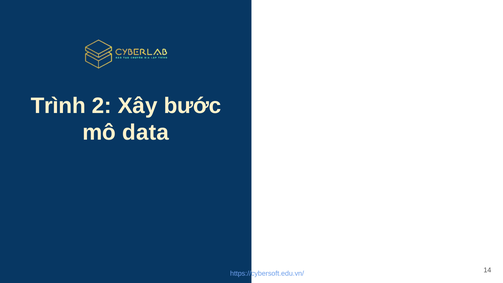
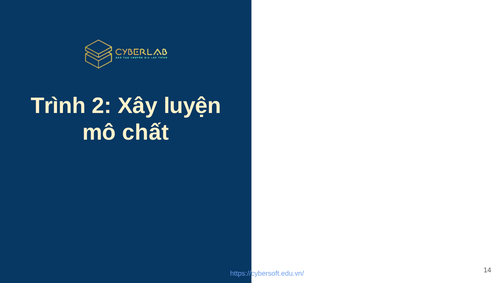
bước: bước -> luyện
data: data -> chất
